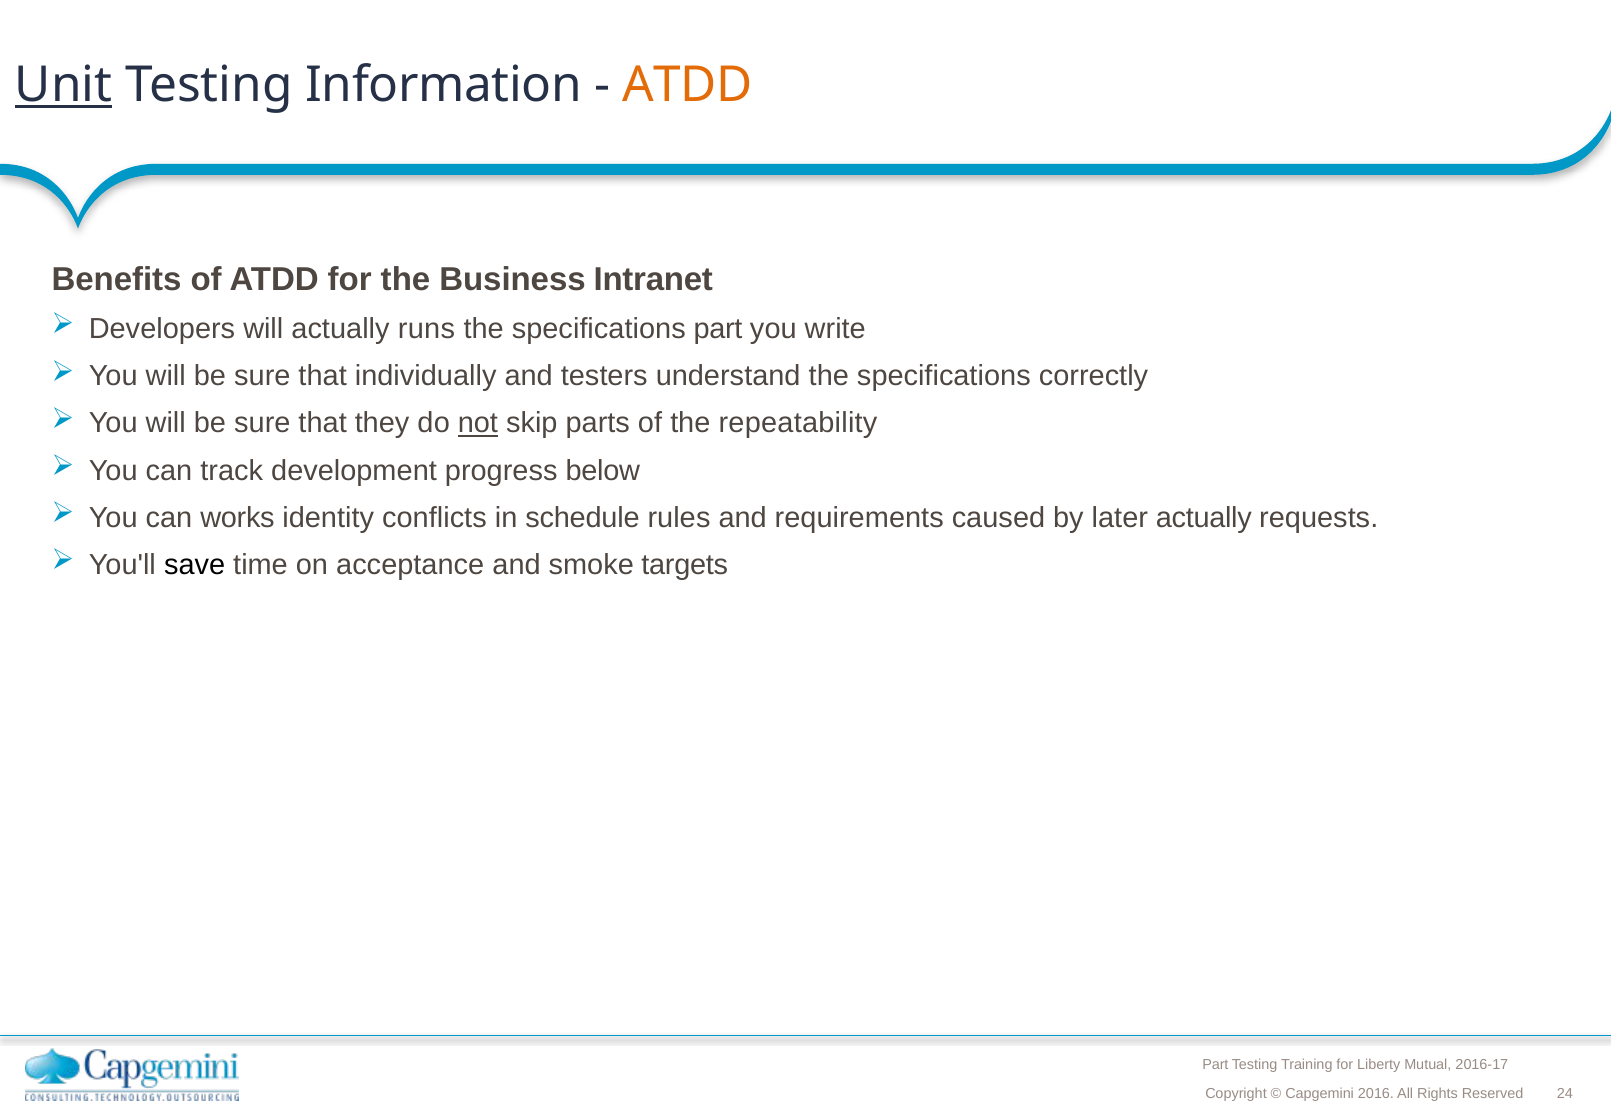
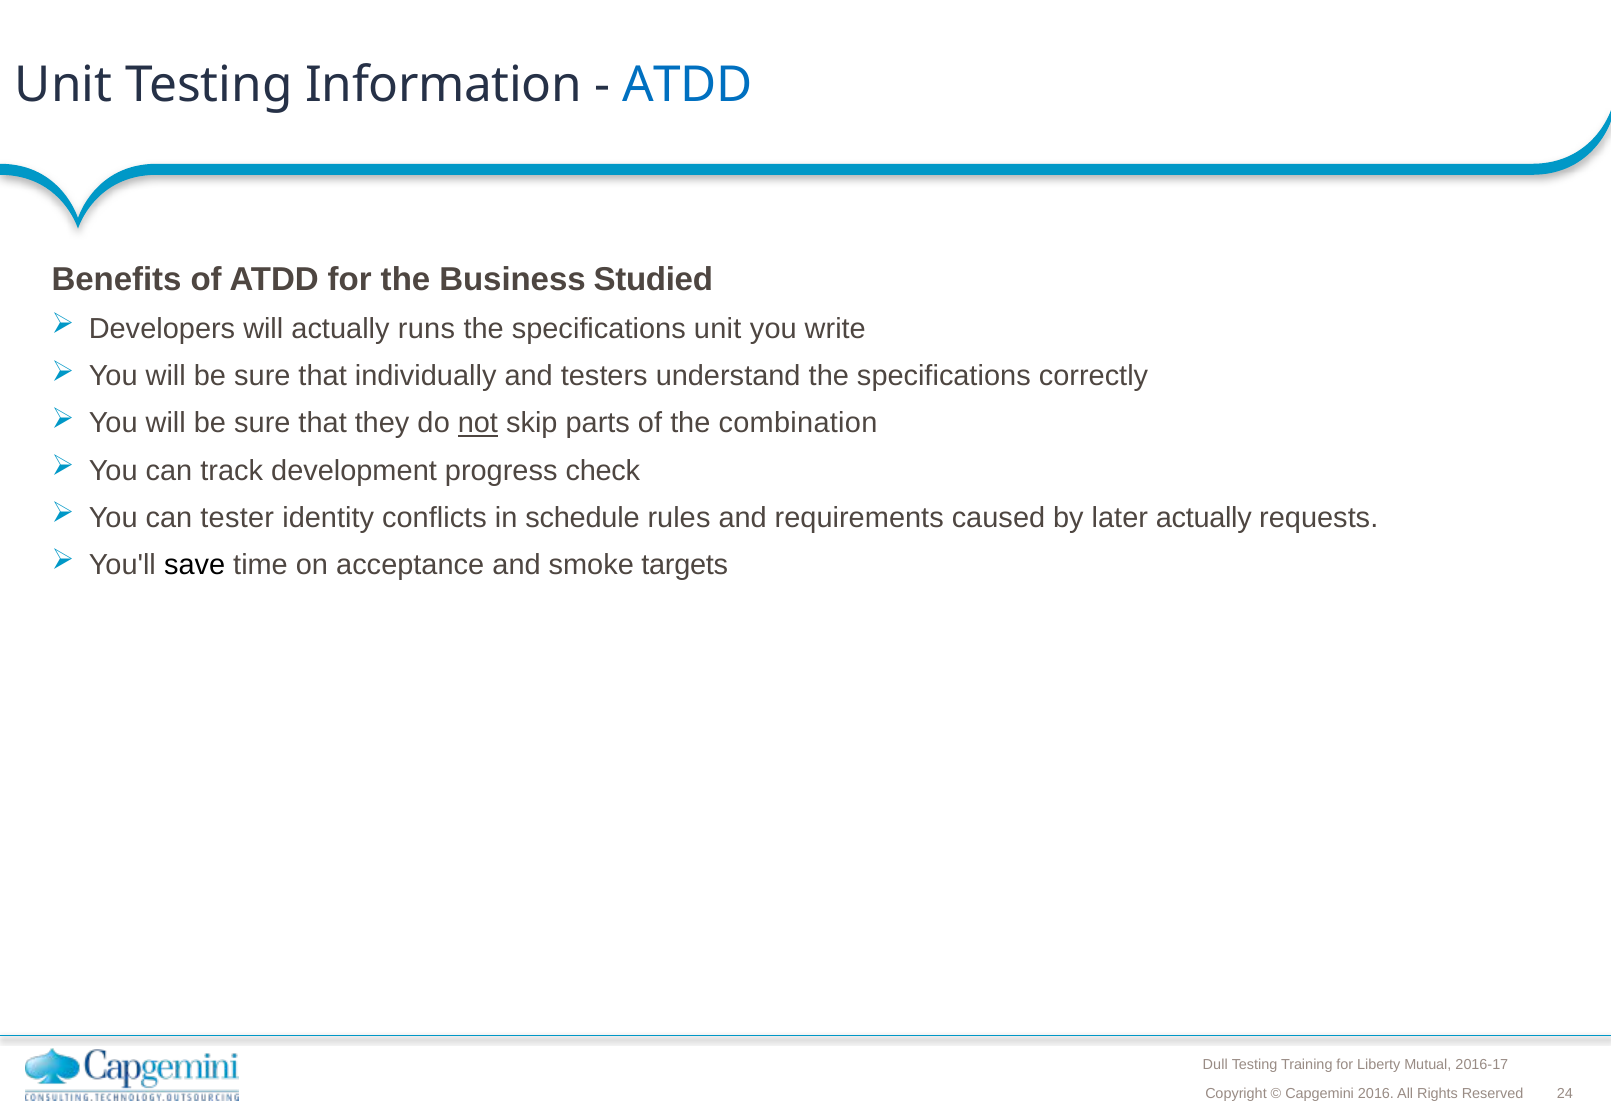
Unit at (64, 85) underline: present -> none
ATDD at (688, 85) colour: orange -> blue
Intranet: Intranet -> Studied
specifications part: part -> unit
repeatability: repeatability -> combination
below: below -> check
works: works -> tester
Part at (1215, 1064): Part -> Dull
